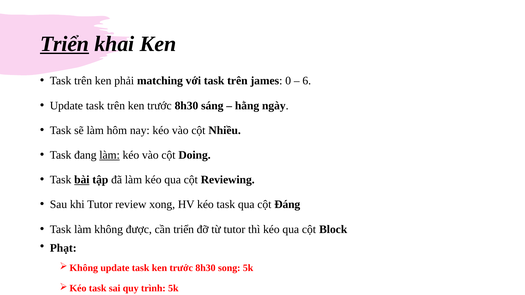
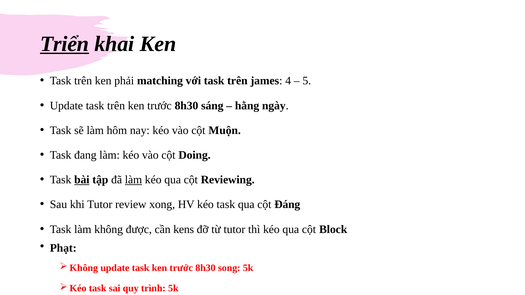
0: 0 -> 4
6: 6 -> 5
Nhiều: Nhiều -> Muộn
làm at (110, 155) underline: present -> none
làm at (133, 180) underline: none -> present
cần triển: triển -> kens
